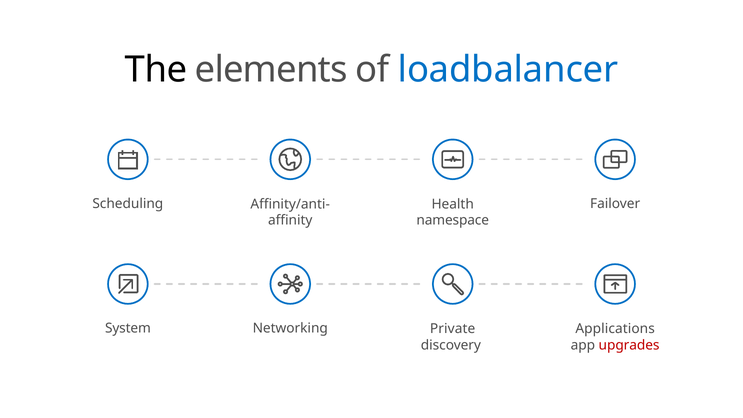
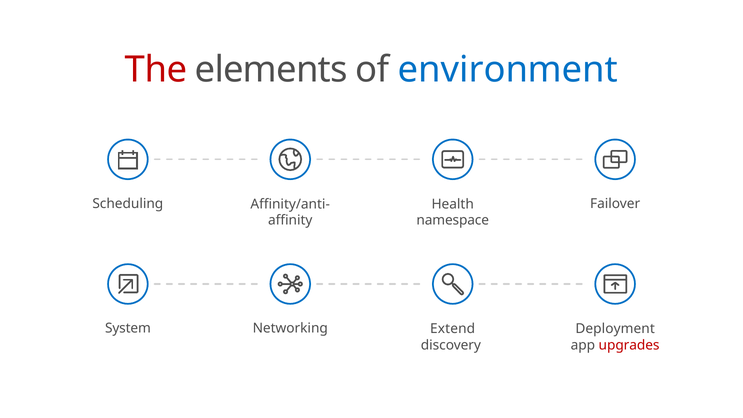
The colour: black -> red
loadbalancer: loadbalancer -> environment
Private: Private -> Extend
Applications: Applications -> Deployment
